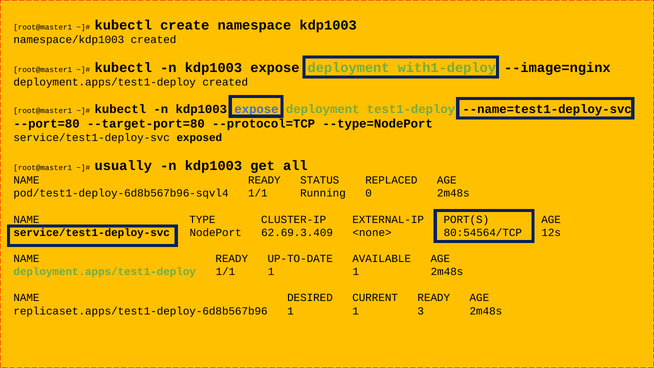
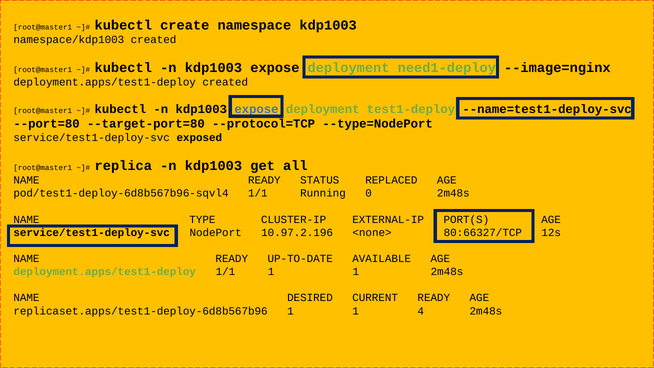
with1-deploy: with1-deploy -> need1-deploy
usually: usually -> replica
62.69.3.409: 62.69.3.409 -> 10.97.2.196
80:54564/TCP: 80:54564/TCP -> 80:66327/TCP
3: 3 -> 4
